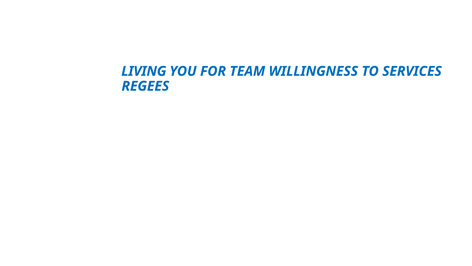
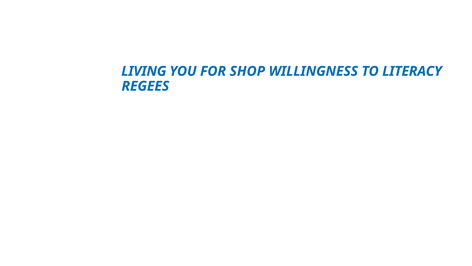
TEAM: TEAM -> SHOP
SERVICES: SERVICES -> LITERACY
